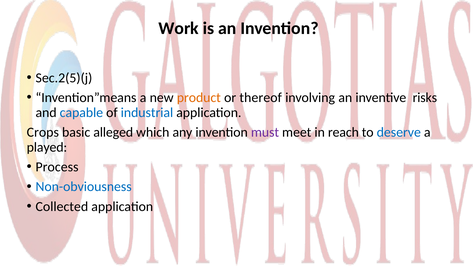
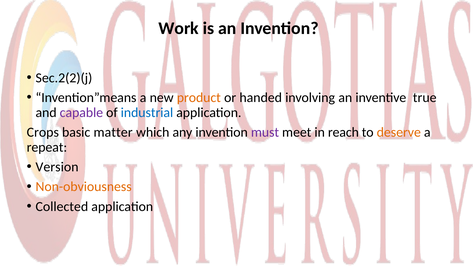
Sec.2(5)(j: Sec.2(5)(j -> Sec.2(2)(j
thereof: thereof -> handed
risks: risks -> true
capable colour: blue -> purple
alleged: alleged -> matter
deserve colour: blue -> orange
played: played -> repeat
Process: Process -> Version
Non-obviousness colour: blue -> orange
